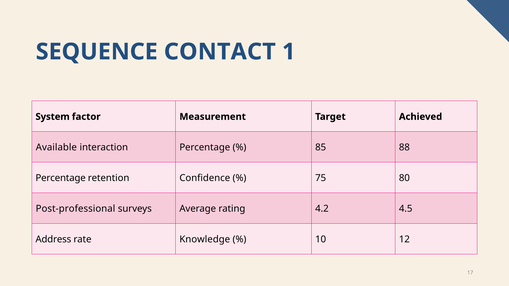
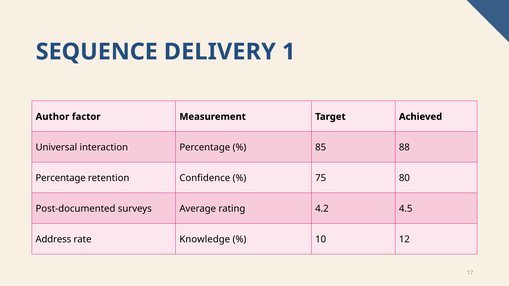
CONTACT: CONTACT -> DELIVERY
System: System -> Author
Available: Available -> Universal
Post-professional: Post-professional -> Post-documented
